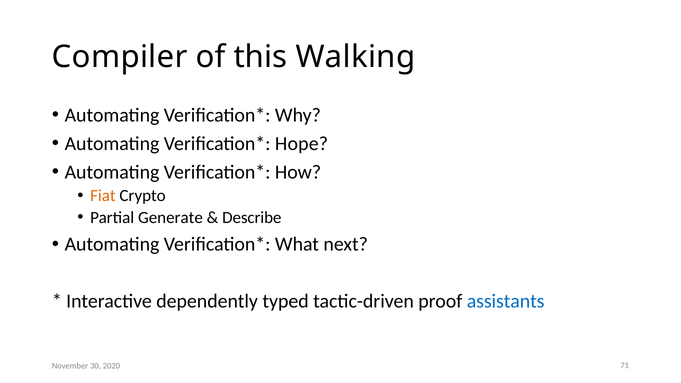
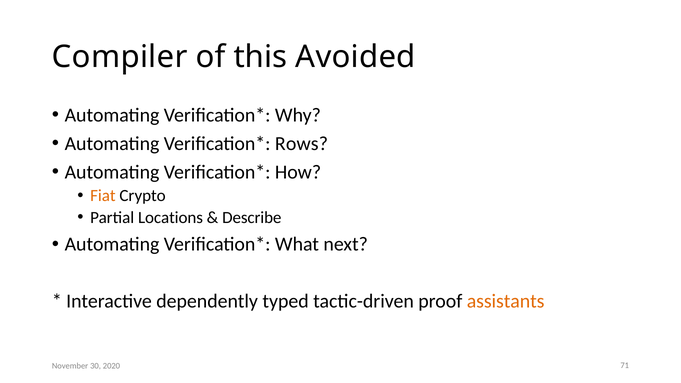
Walking: Walking -> Avoided
Hope: Hope -> Rows
Generate: Generate -> Locations
assistants colour: blue -> orange
